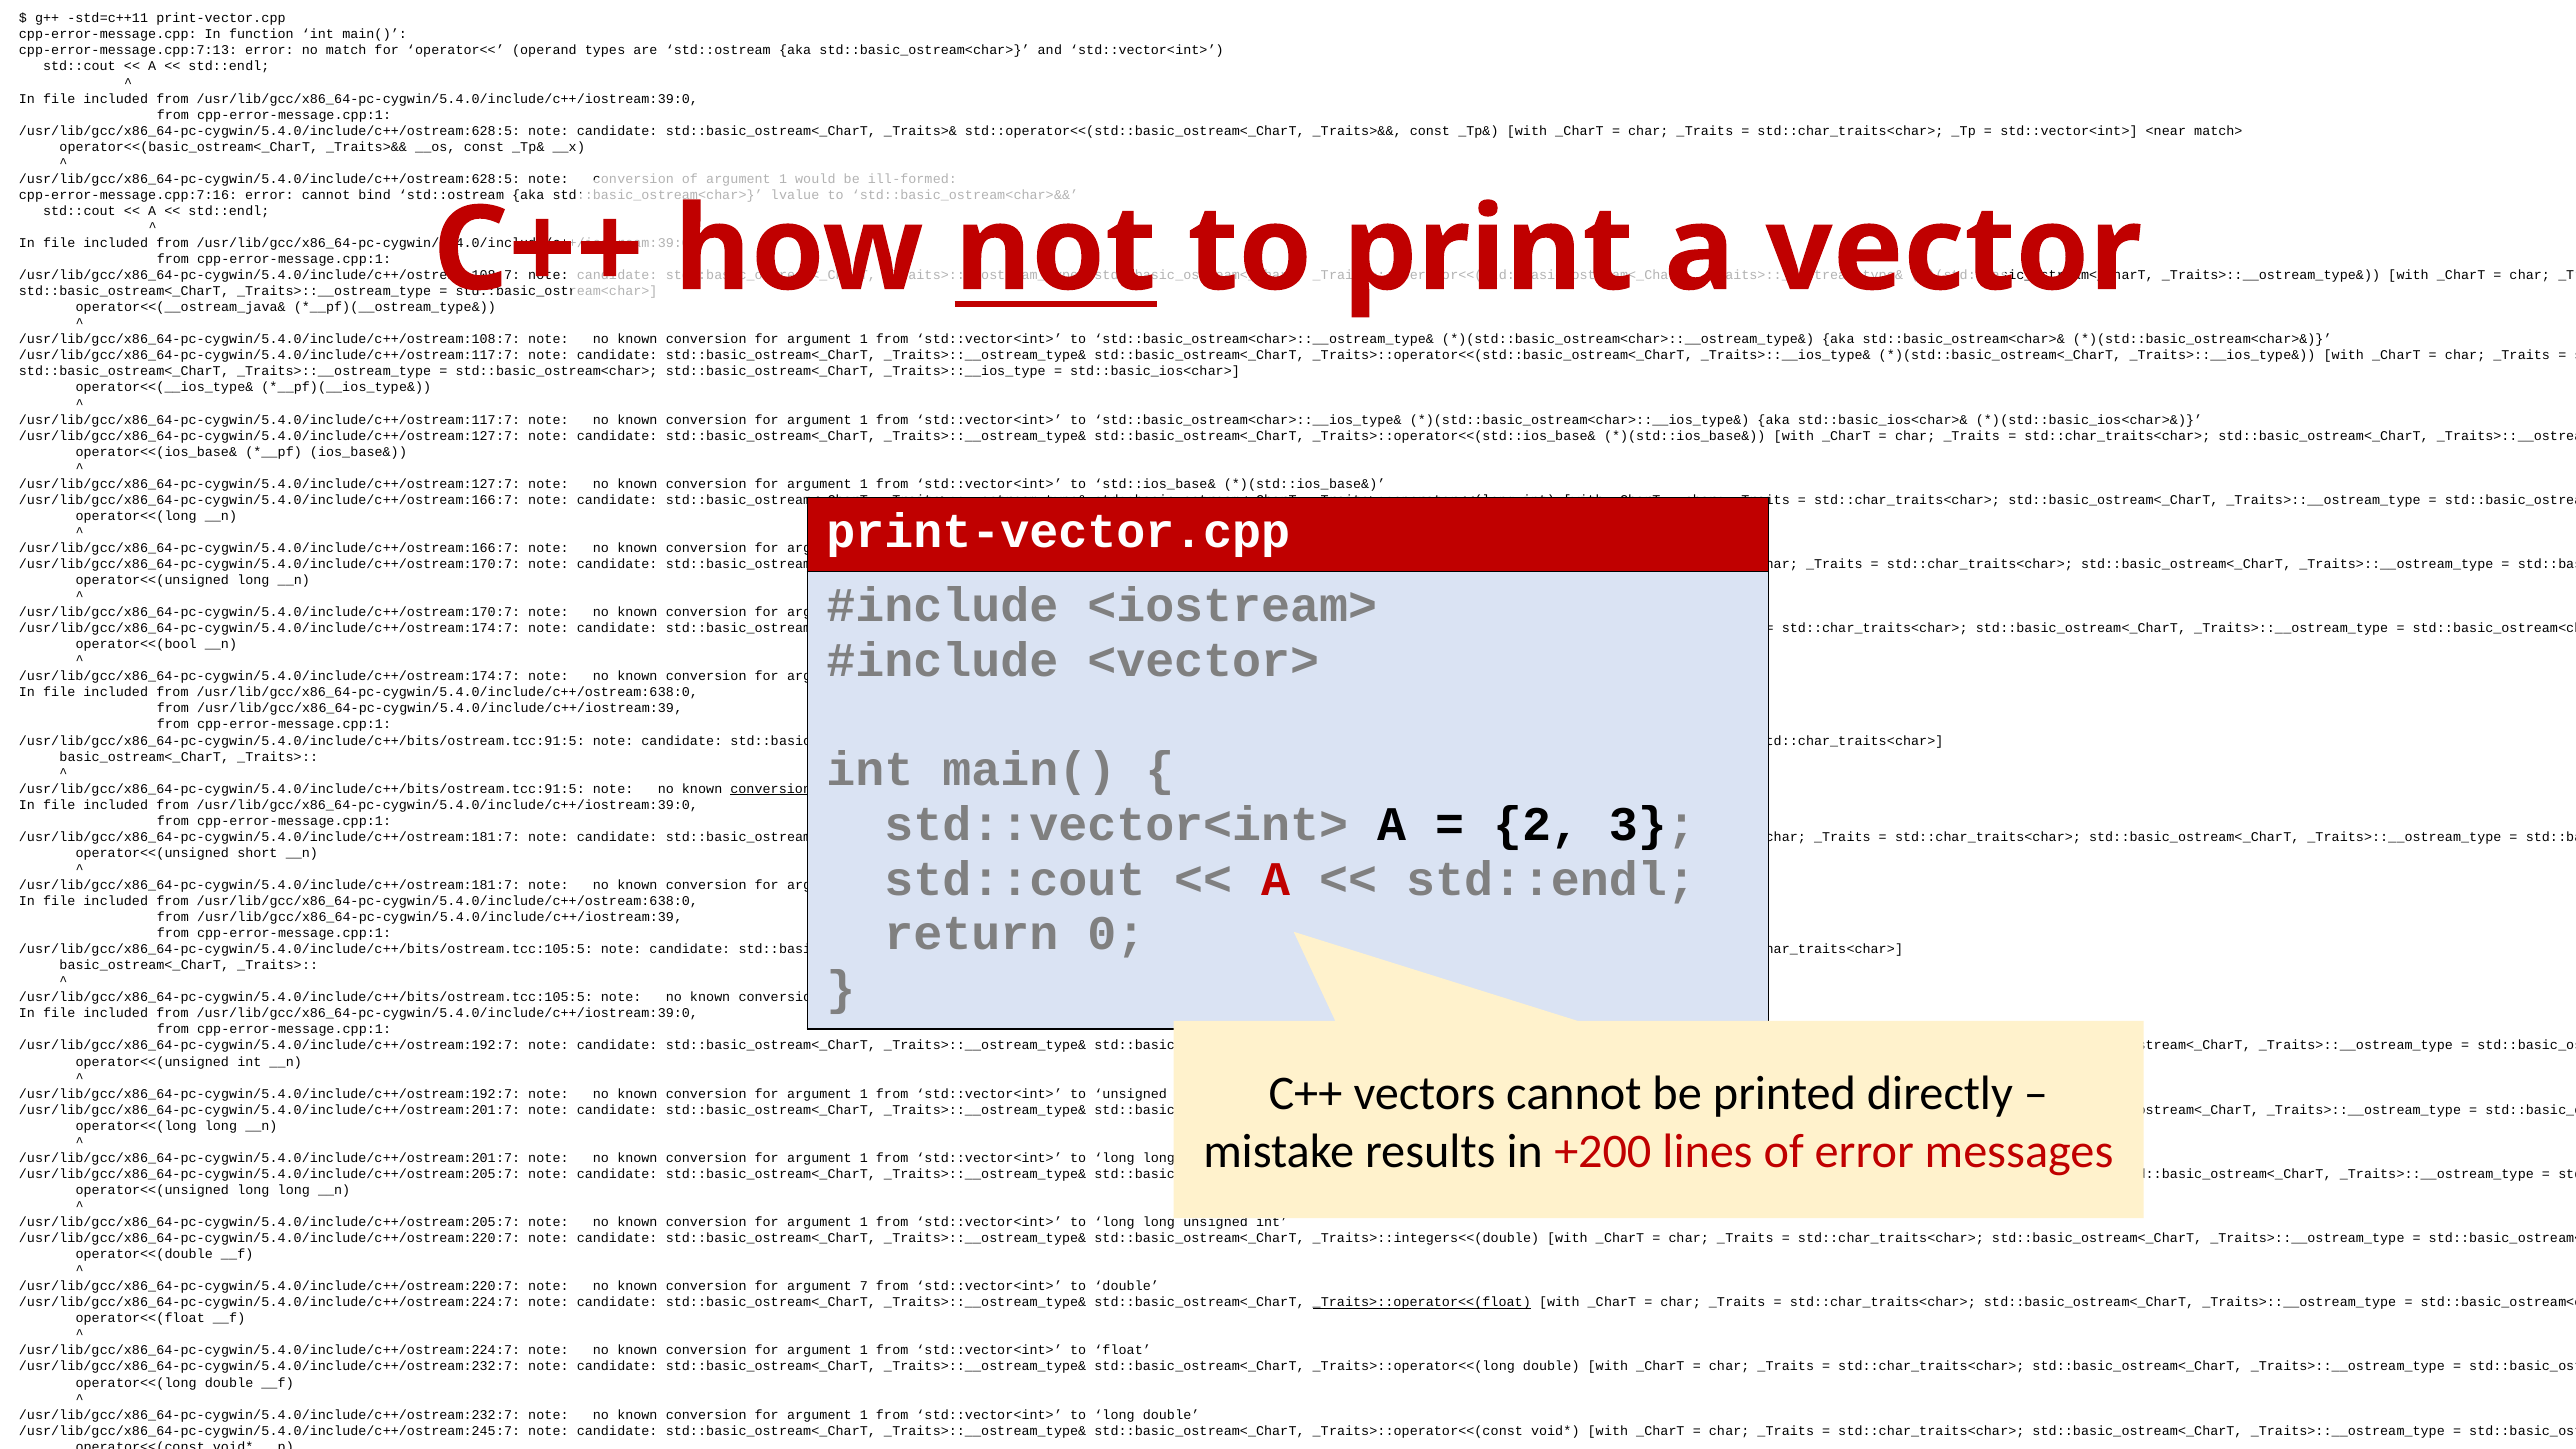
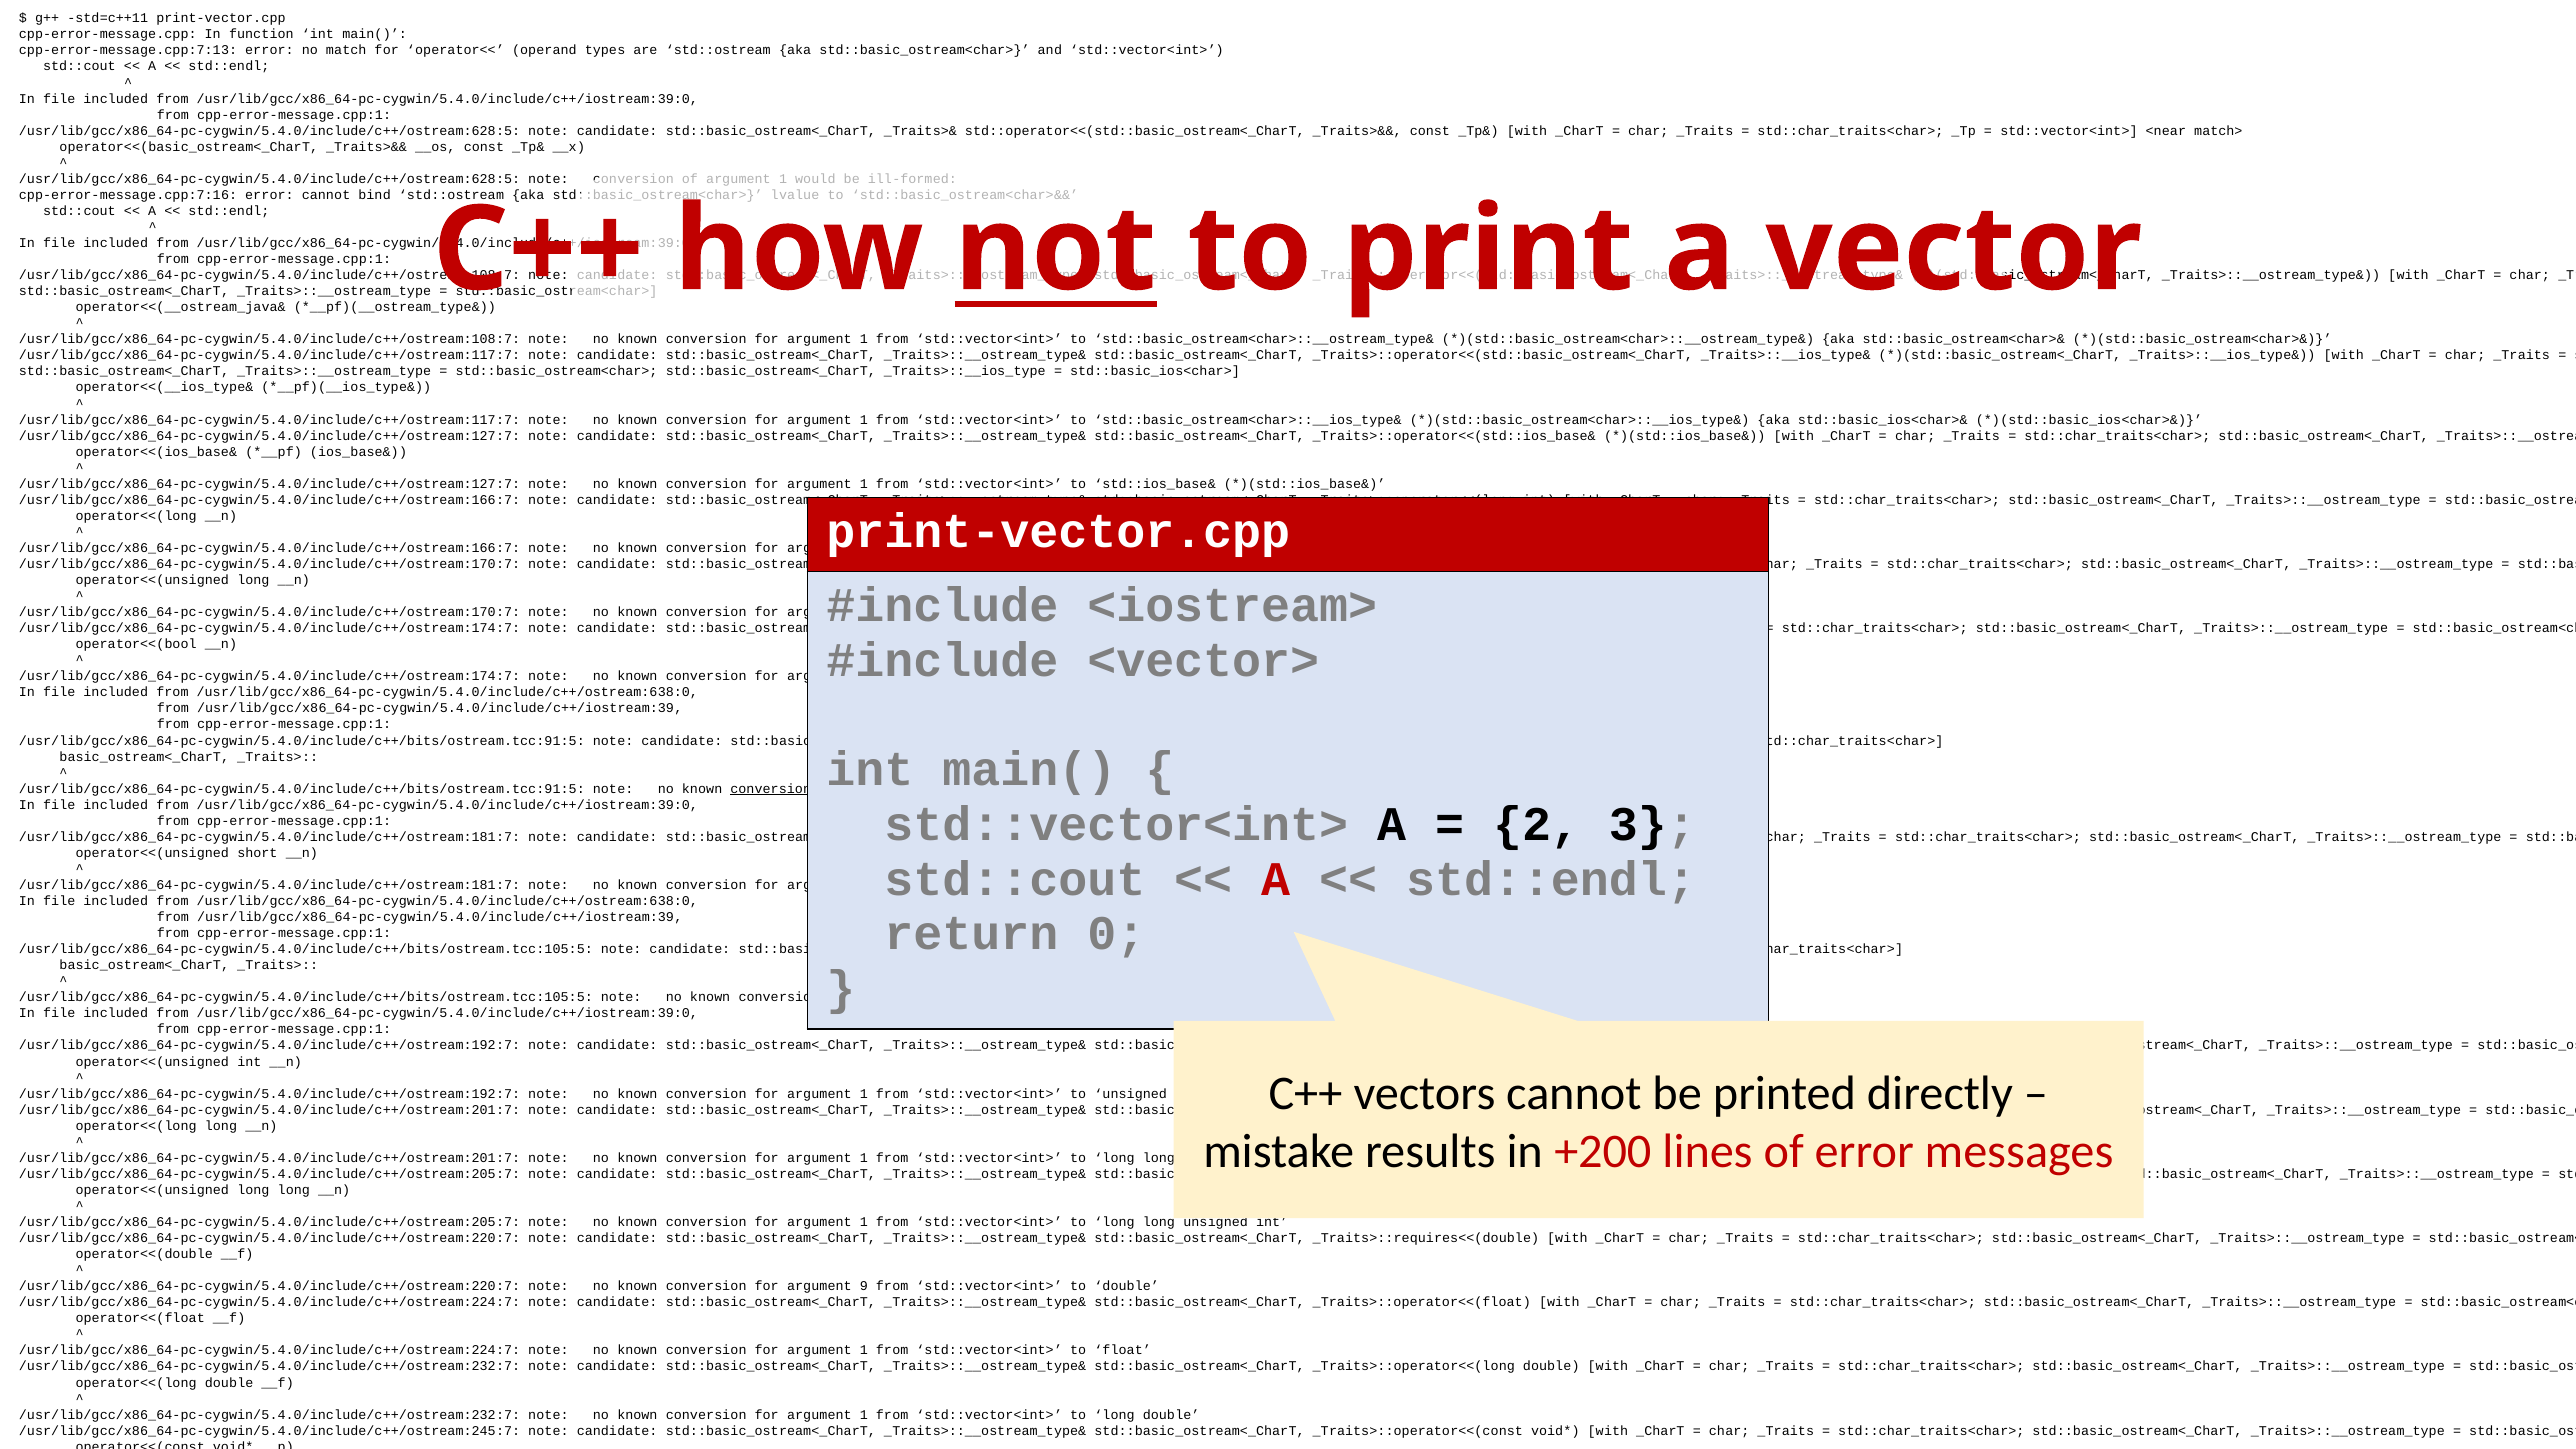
_Traits>::integers<<(double: _Traits>::integers<<(double -> _Traits>::requires<<(double
7: 7 -> 9
_Traits>::operator<<(float underline: present -> none
